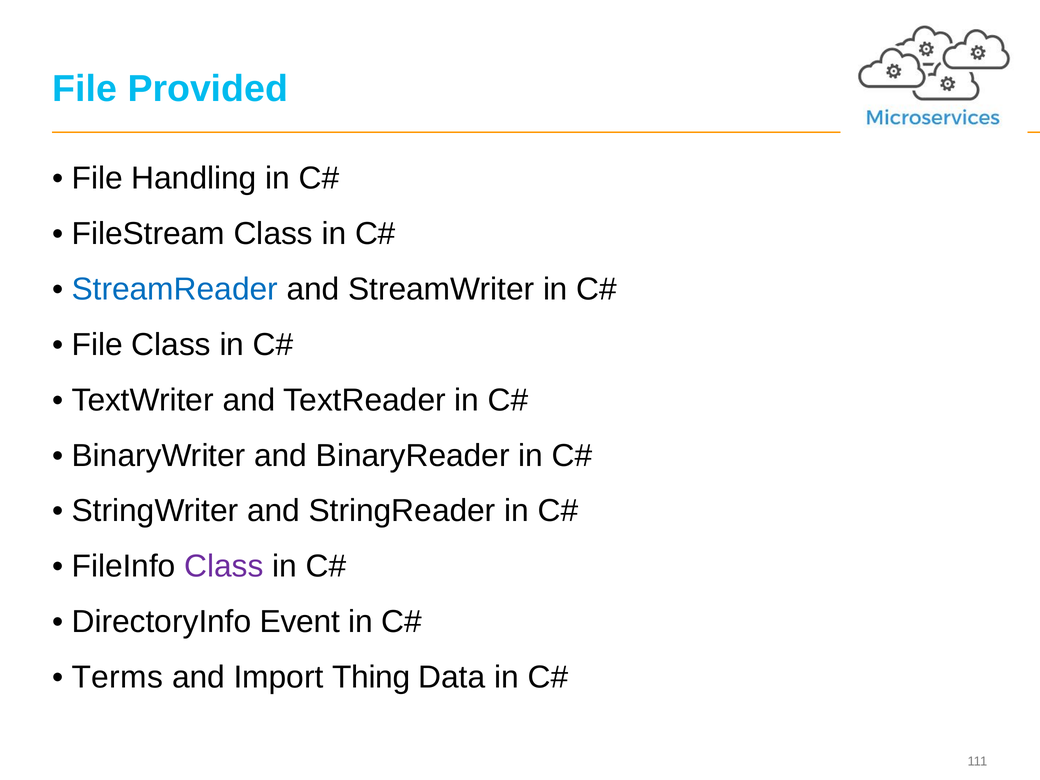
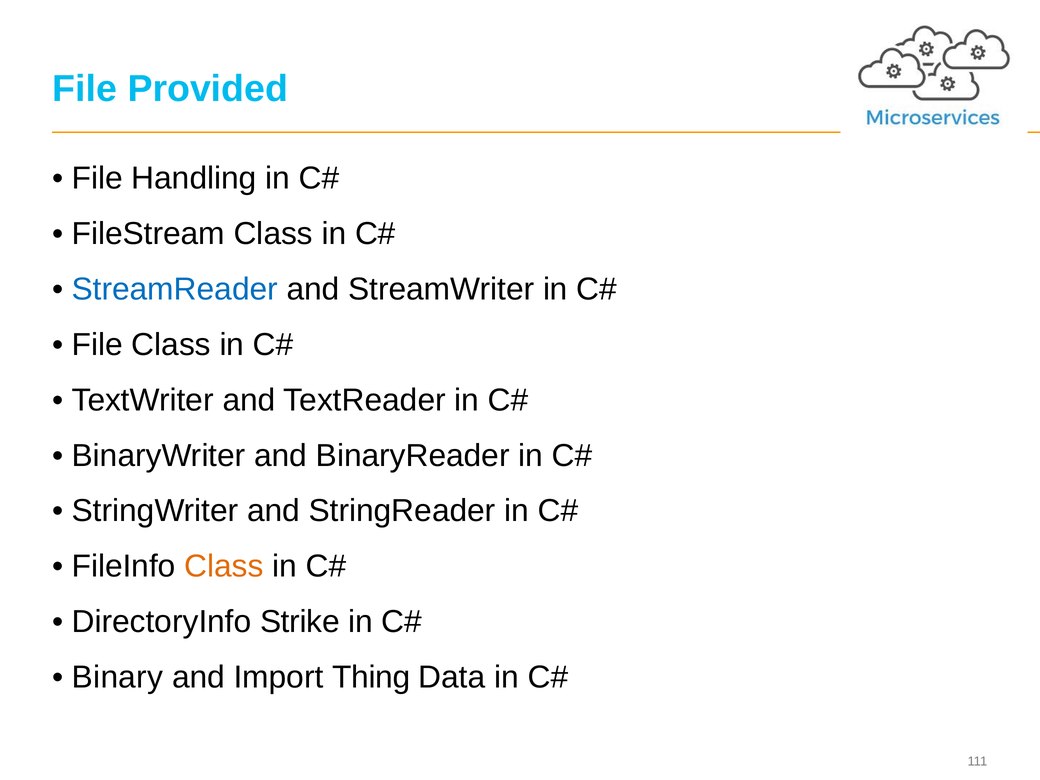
Class at (224, 566) colour: purple -> orange
Event: Event -> Strike
Terms: Terms -> Binary
